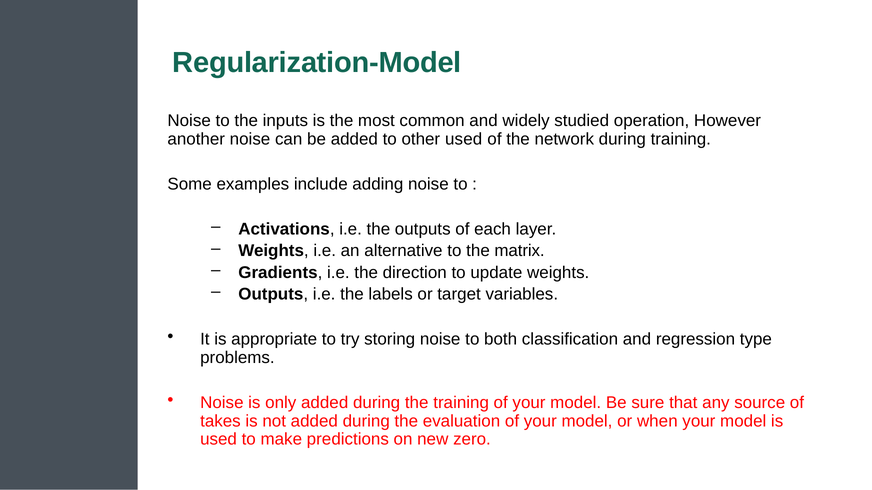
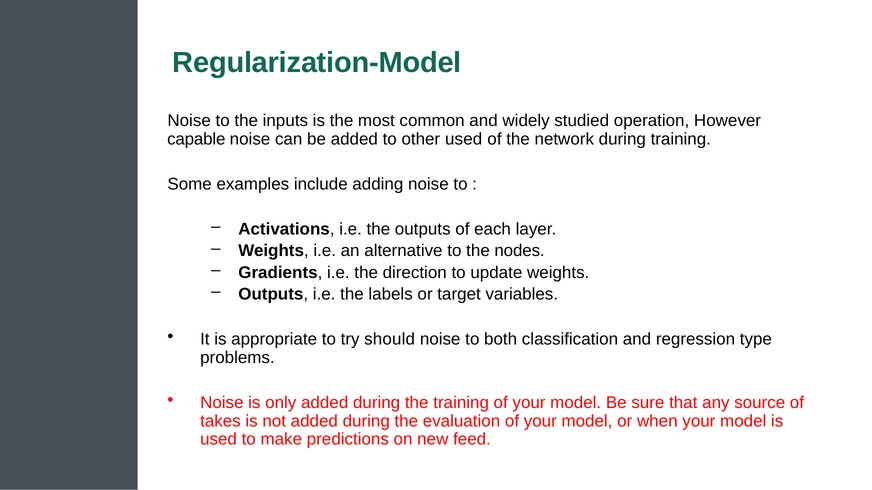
another: another -> capable
matrix: matrix -> nodes
storing: storing -> should
zero: zero -> feed
